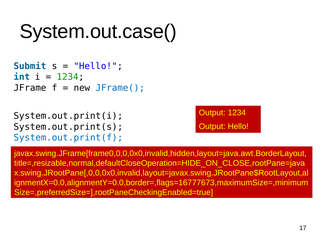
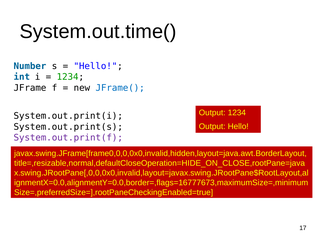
System.out.case(: System.out.case( -> System.out.time(
Submit: Submit -> Number
System.out.print(f colour: blue -> purple
